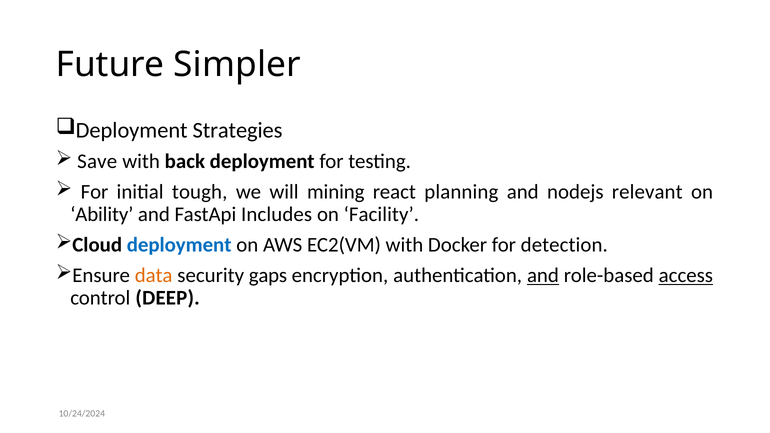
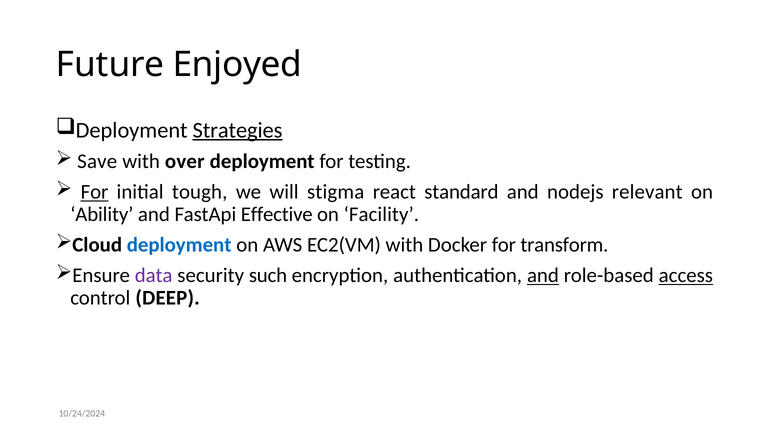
Simpler: Simpler -> Enjoyed
Strategies underline: none -> present
back: back -> over
For at (95, 192) underline: none -> present
mining: mining -> stigma
planning: planning -> standard
Includes: Includes -> Effective
detection: detection -> transform
data colour: orange -> purple
gaps: gaps -> such
